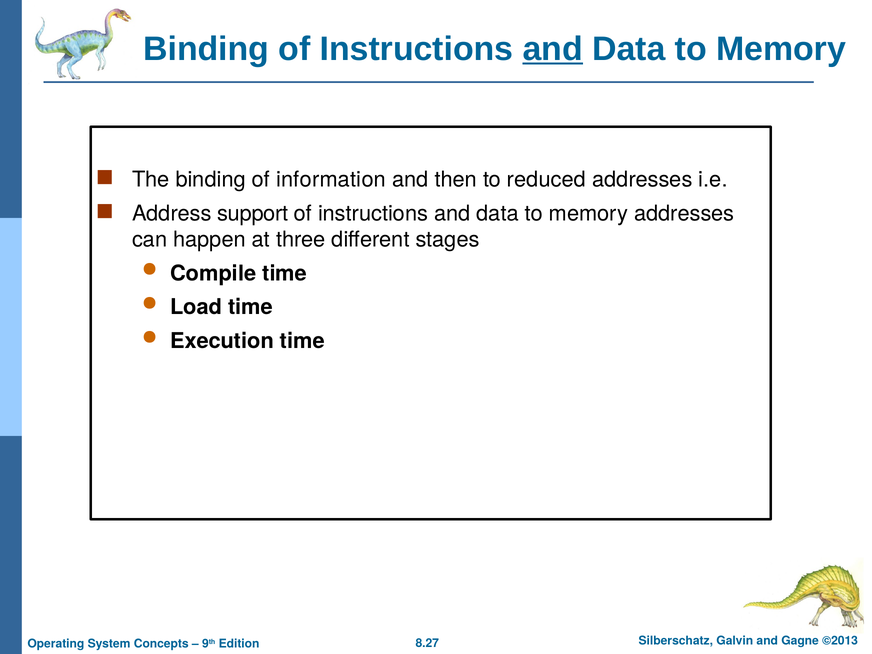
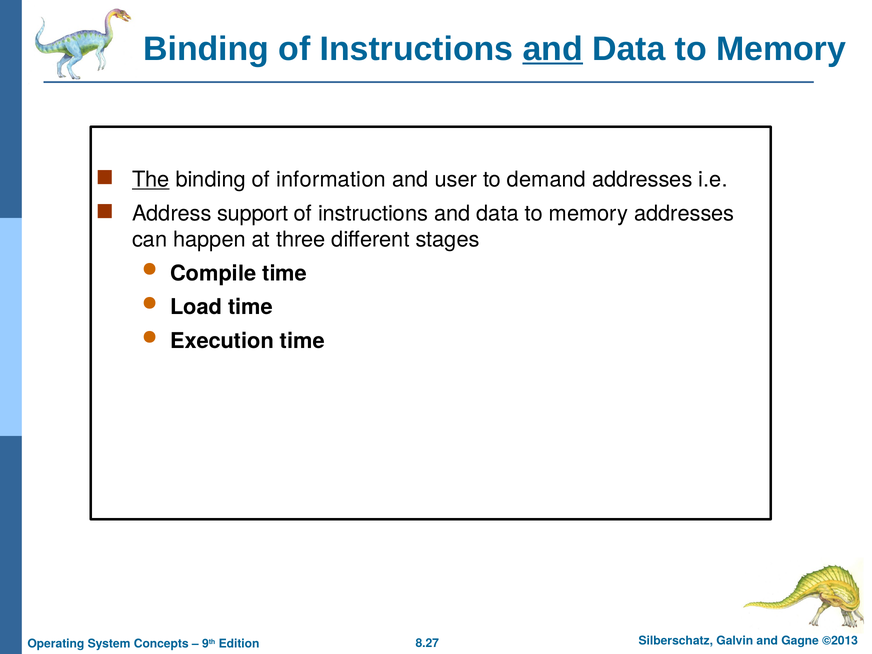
The underline: none -> present
then: then -> user
reduced: reduced -> demand
